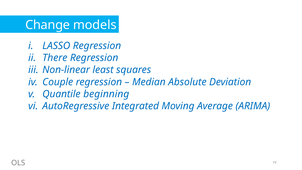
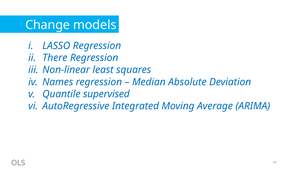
Couple: Couple -> Names
beginning: beginning -> supervised
